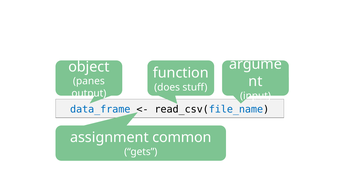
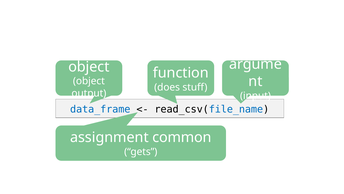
panes at (89, 81): panes -> object
